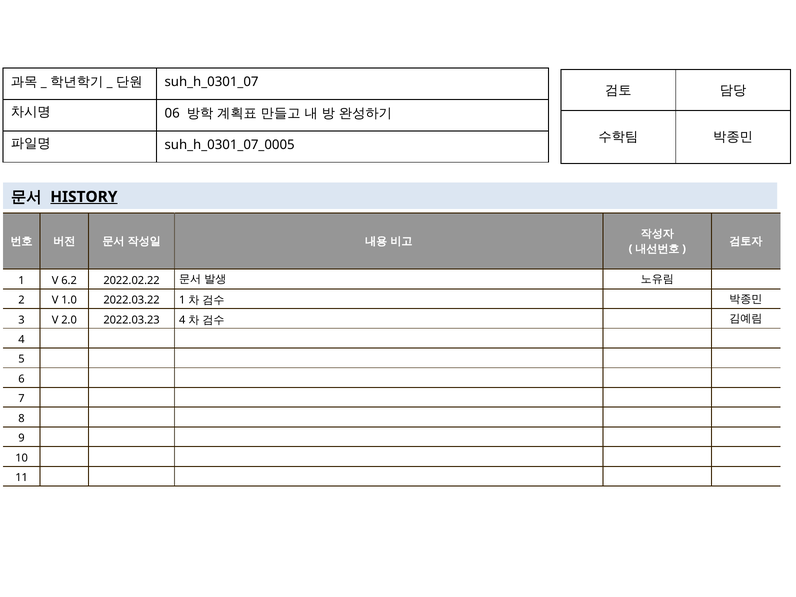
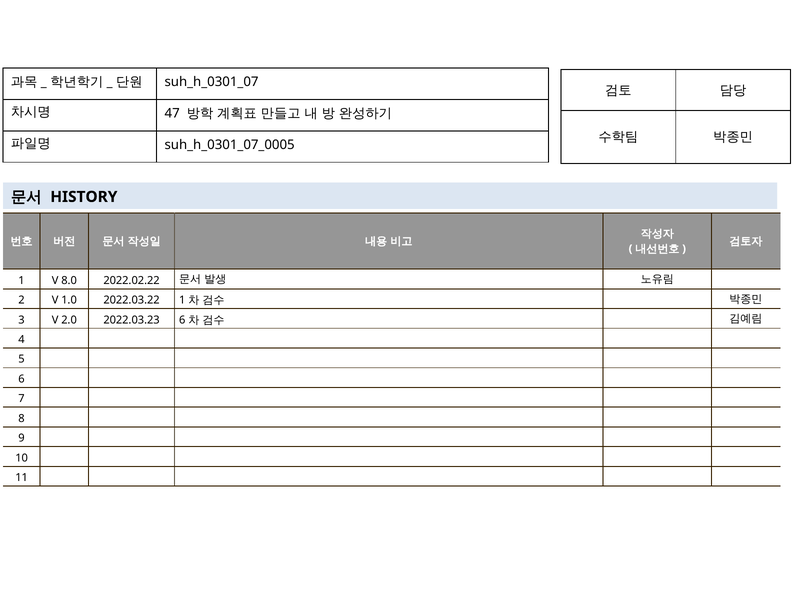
06: 06 -> 47
HISTORY underline: present -> none
6.2: 6.2 -> 8.0
2022.03.23 4: 4 -> 6
